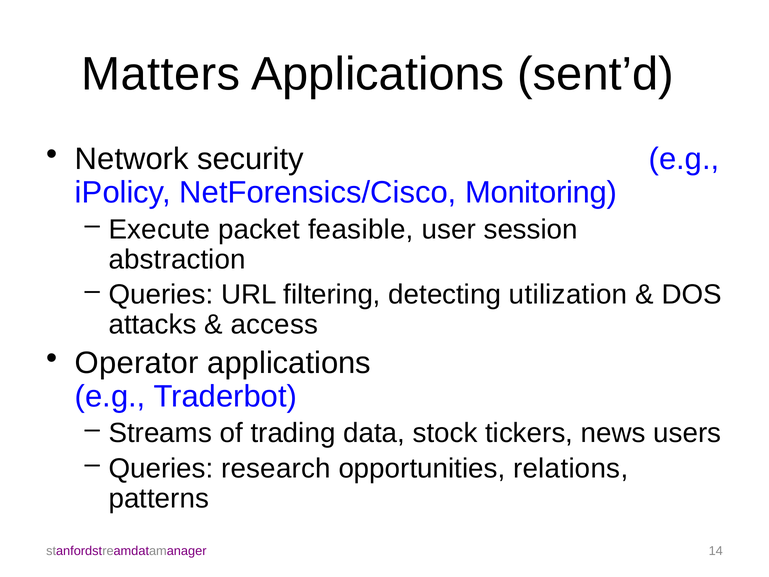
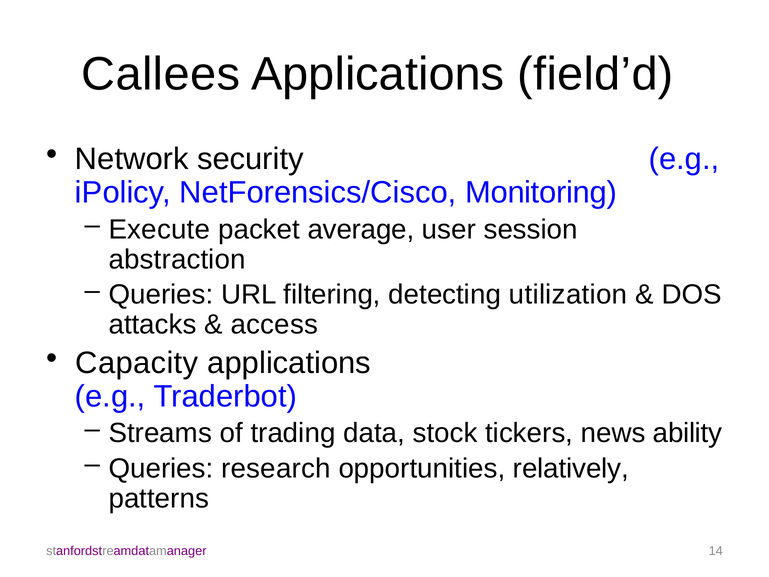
Matters: Matters -> Callees
sent’d: sent’d -> field’d
feasible: feasible -> average
Operator: Operator -> Capacity
users: users -> ability
relations: relations -> relatively
